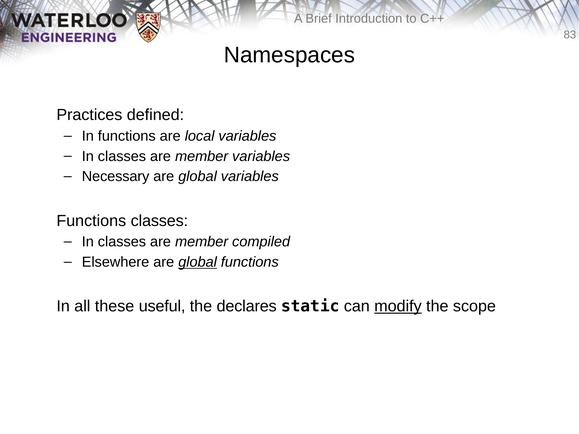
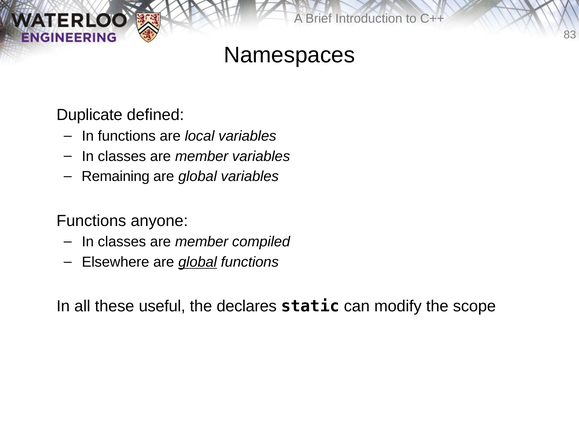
Practices: Practices -> Duplicate
Necessary: Necessary -> Remaining
Functions classes: classes -> anyone
modify underline: present -> none
